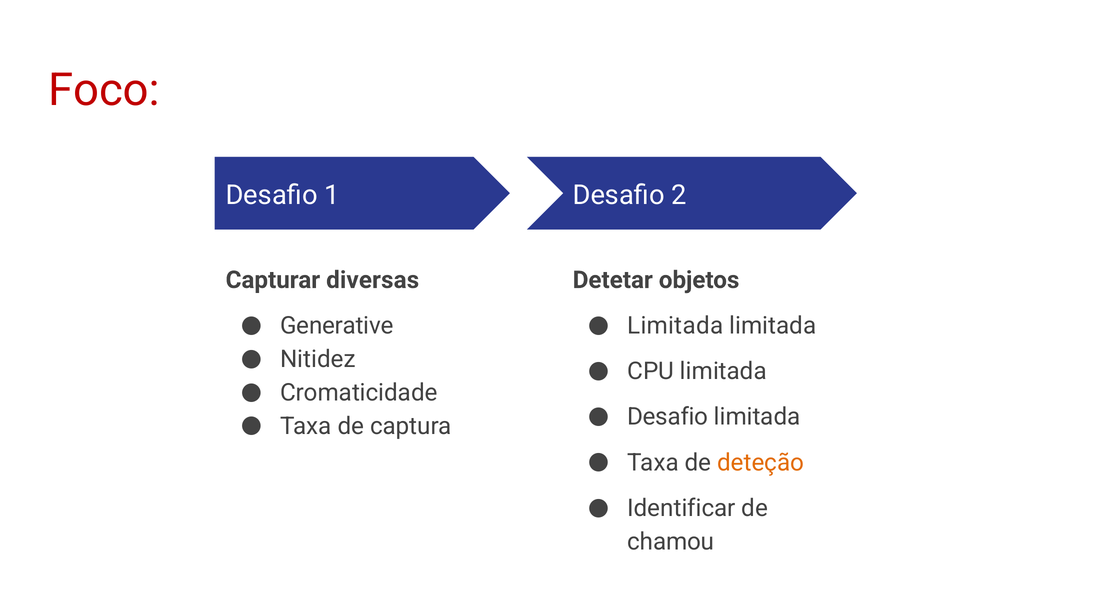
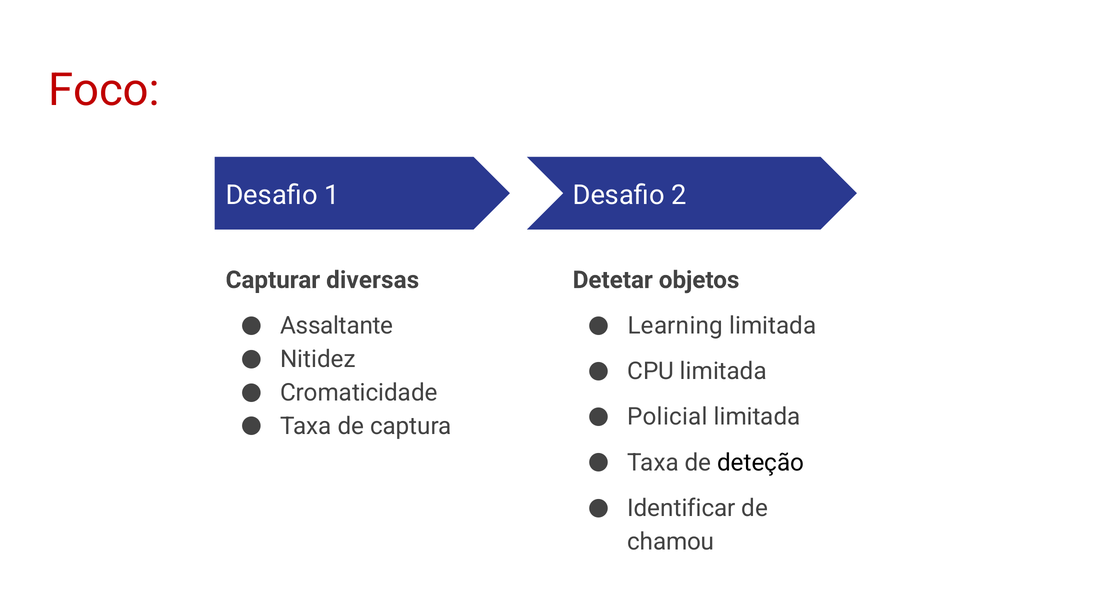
Generative: Generative -> Assaltante
Limitada at (675, 326): Limitada -> Learning
Desafio at (668, 417): Desafio -> Policial
deteção colour: orange -> black
